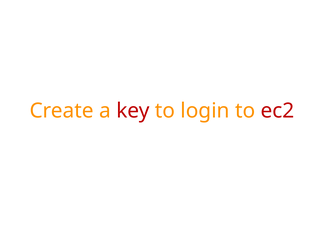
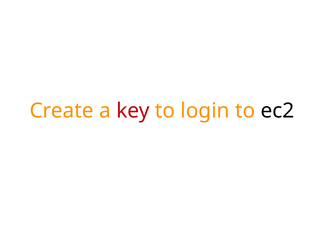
ec2 colour: red -> black
